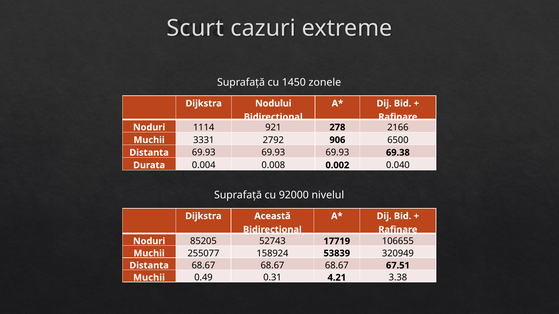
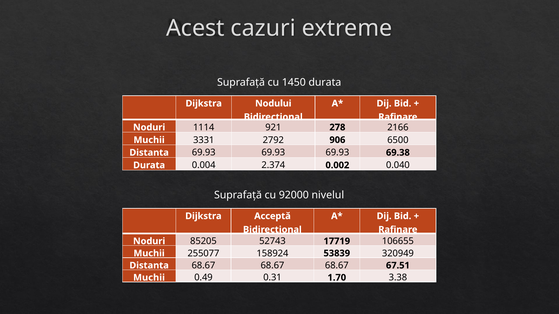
Scurt: Scurt -> Acest
1450 zonele: zonele -> durata
0.008: 0.008 -> 2.374
Această: Această -> Acceptă
4.21: 4.21 -> 1.70
